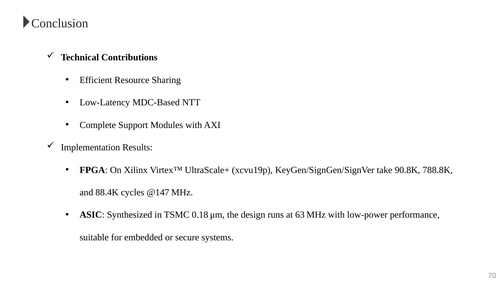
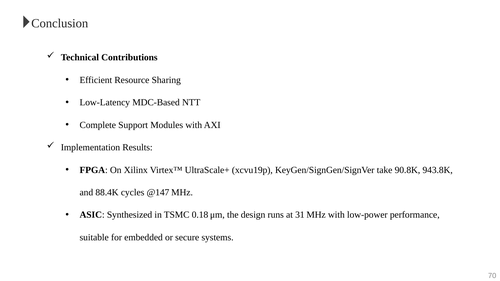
788.8K: 788.8K -> 943.8K
63: 63 -> 31
